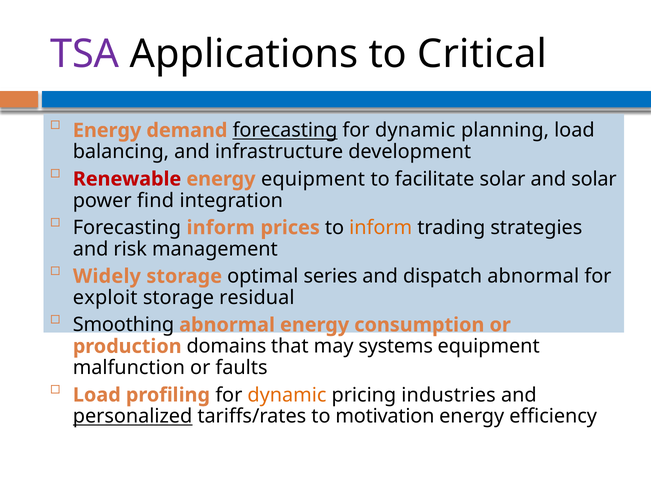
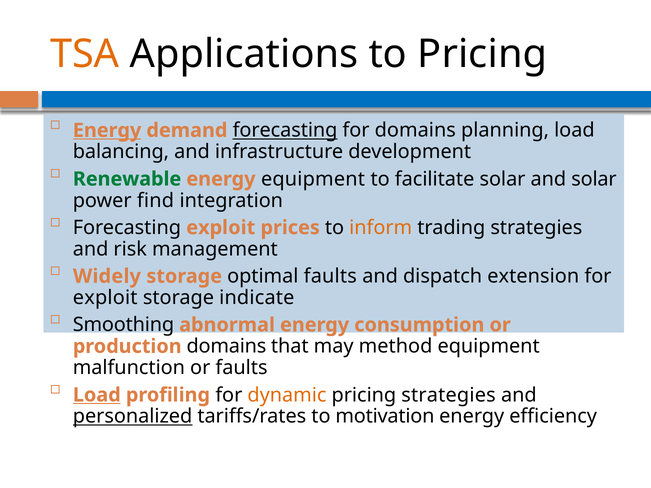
TSA colour: purple -> orange
to Critical: Critical -> Pricing
Energy at (107, 130) underline: none -> present
dynamic at (415, 130): dynamic -> domains
Renewable colour: red -> green
Forecasting inform: inform -> exploit
optimal series: series -> faults
dispatch abnormal: abnormal -> extension
residual: residual -> indicate
systems: systems -> method
Load at (97, 395) underline: none -> present
pricing industries: industries -> strategies
